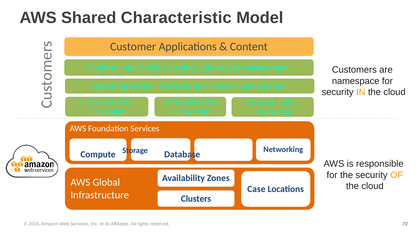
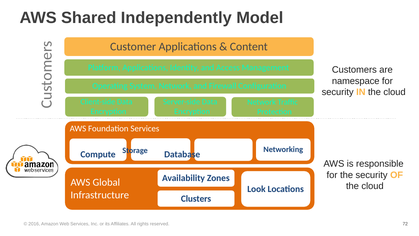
Characteristic: Characteristic -> Independently
Case: Case -> Look
